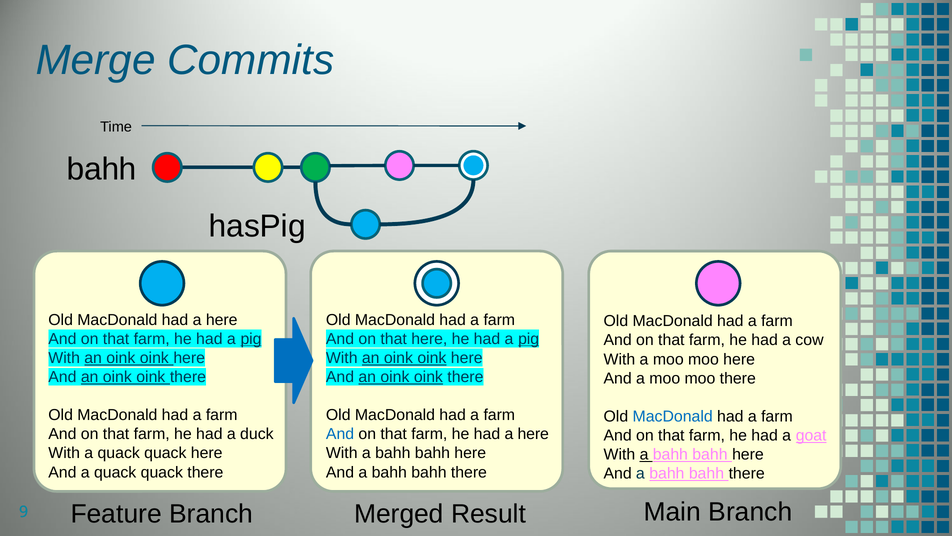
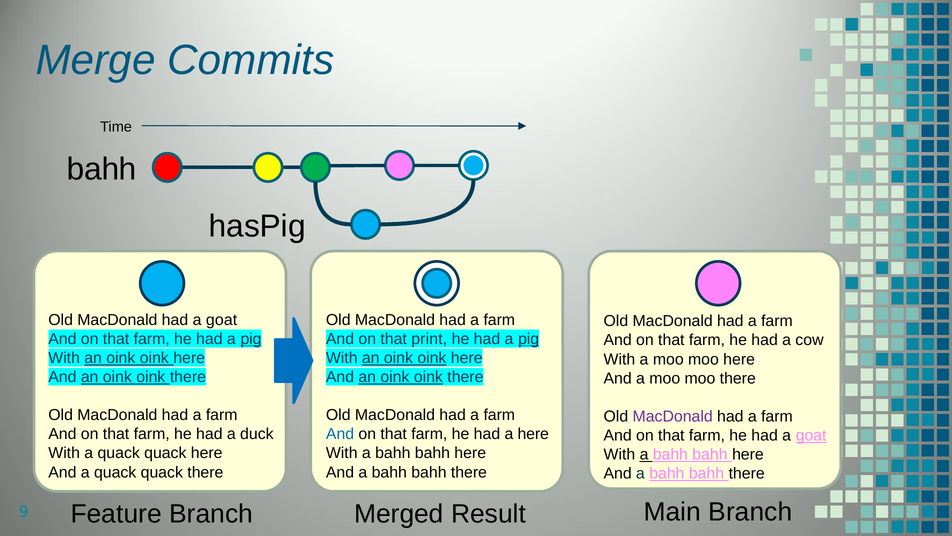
MacDonald had a here: here -> goat
that here: here -> print
MacDonald at (673, 416) colour: blue -> purple
